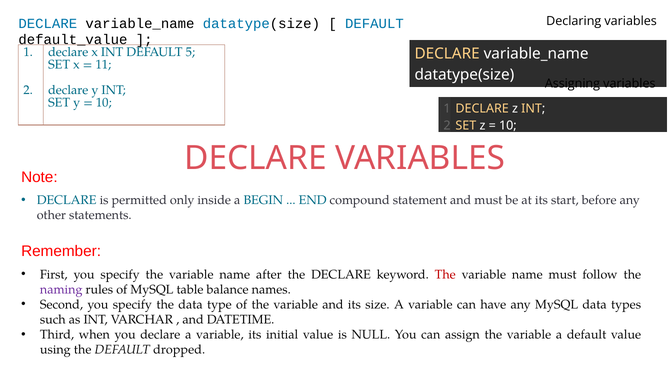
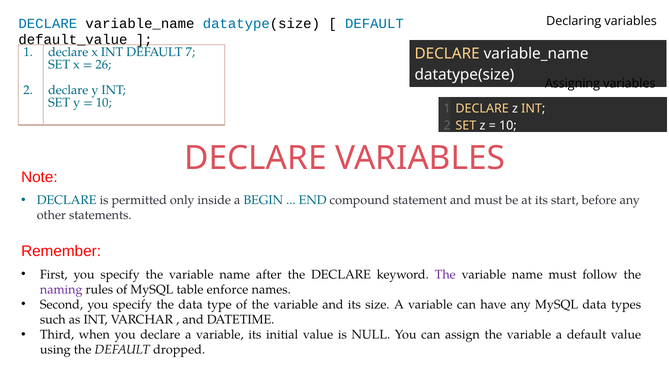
5: 5 -> 7
11: 11 -> 26
The at (445, 275) colour: red -> purple
balance: balance -> enforce
